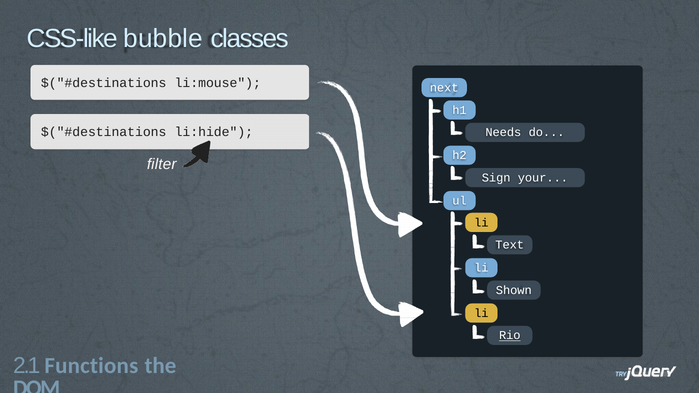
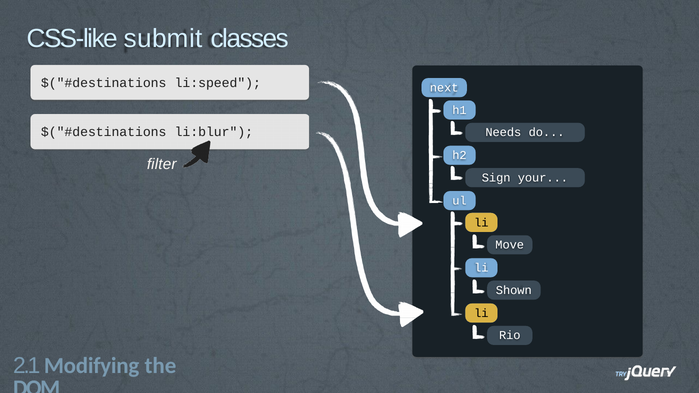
bubble: bubble -> submit
li:mouse: li:mouse -> li:speed
li:hide: li:hide -> li:blur
Text: Text -> Move
Rio underline: present -> none
Functions: Functions -> Modifying
